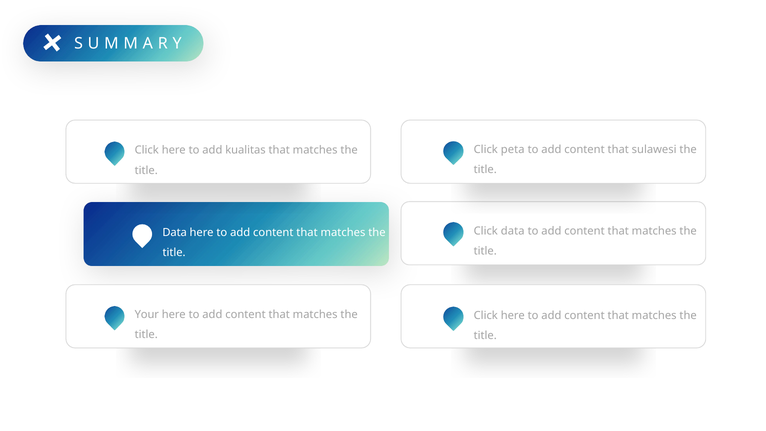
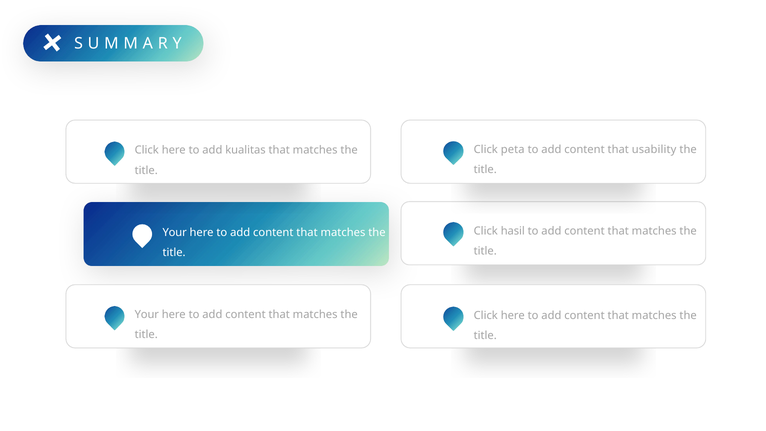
sulawesi: sulawesi -> usability
Click data: data -> hasil
Data at (175, 233): Data -> Your
